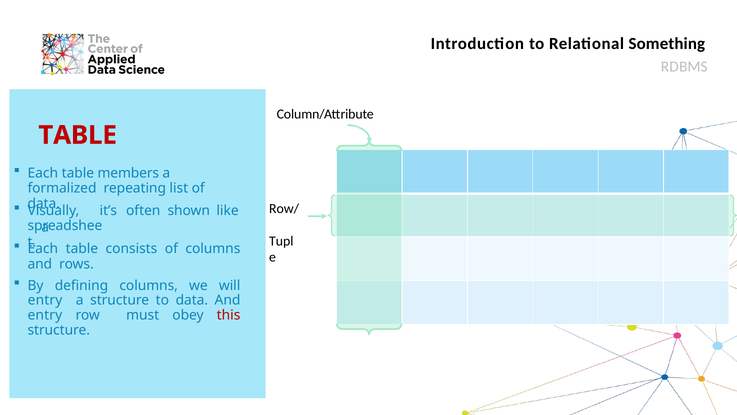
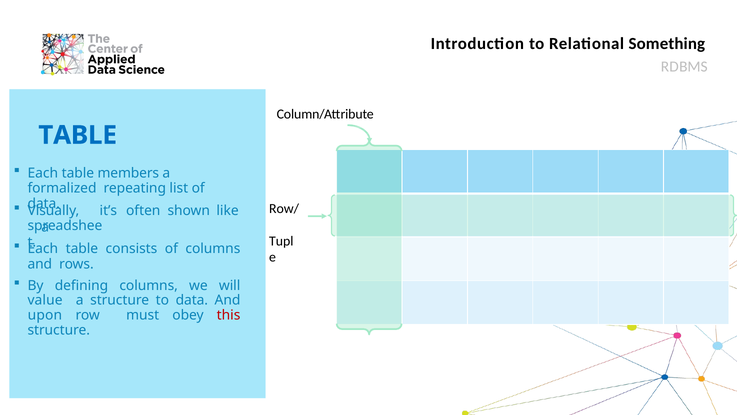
TABLE at (78, 135) colour: red -> blue
entry at (45, 300): entry -> value
entry at (45, 315): entry -> upon
